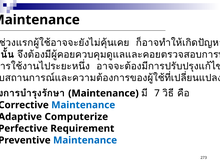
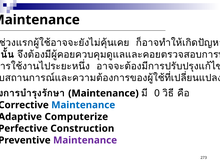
7: 7 -> 0
Requirement: Requirement -> Construction
Maintenance at (85, 140) colour: blue -> purple
